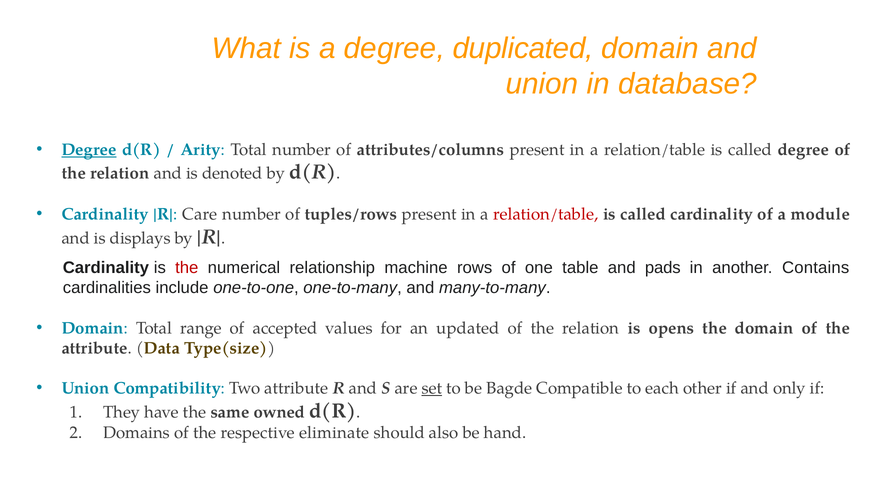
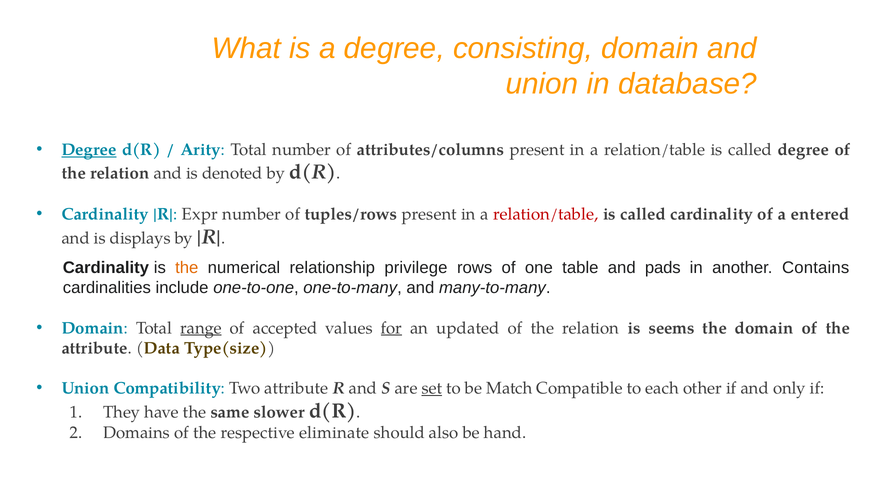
duplicated: duplicated -> consisting
Care: Care -> Expr
module: module -> entered
the at (187, 268) colour: red -> orange
machine: machine -> privilege
range underline: none -> present
for underline: none -> present
opens: opens -> seems
Bagde: Bagde -> Match
owned: owned -> slower
